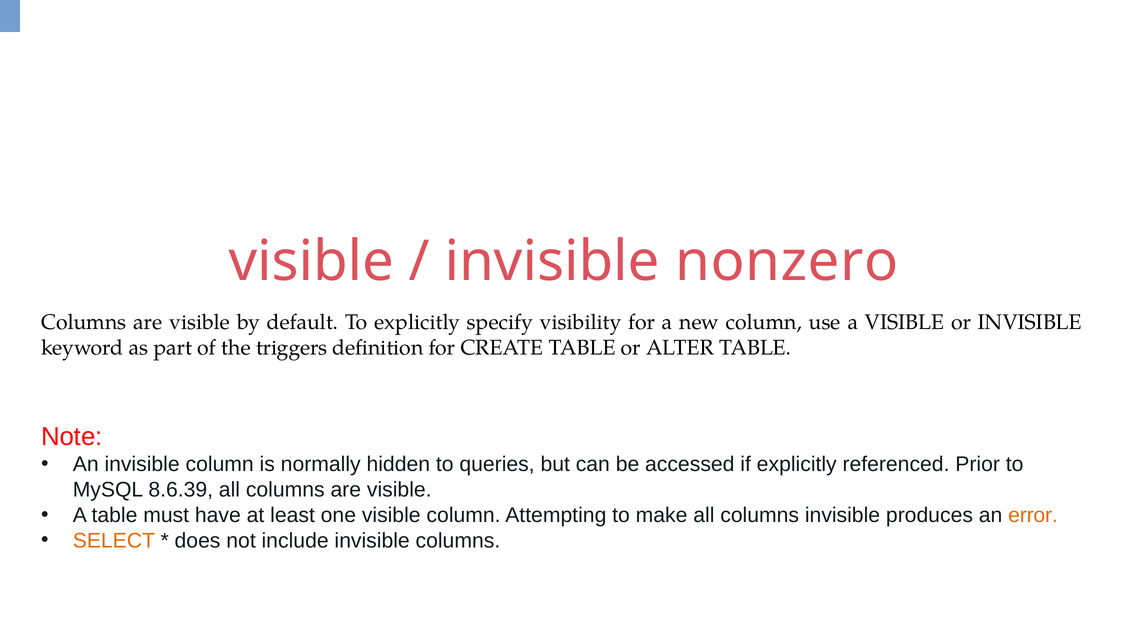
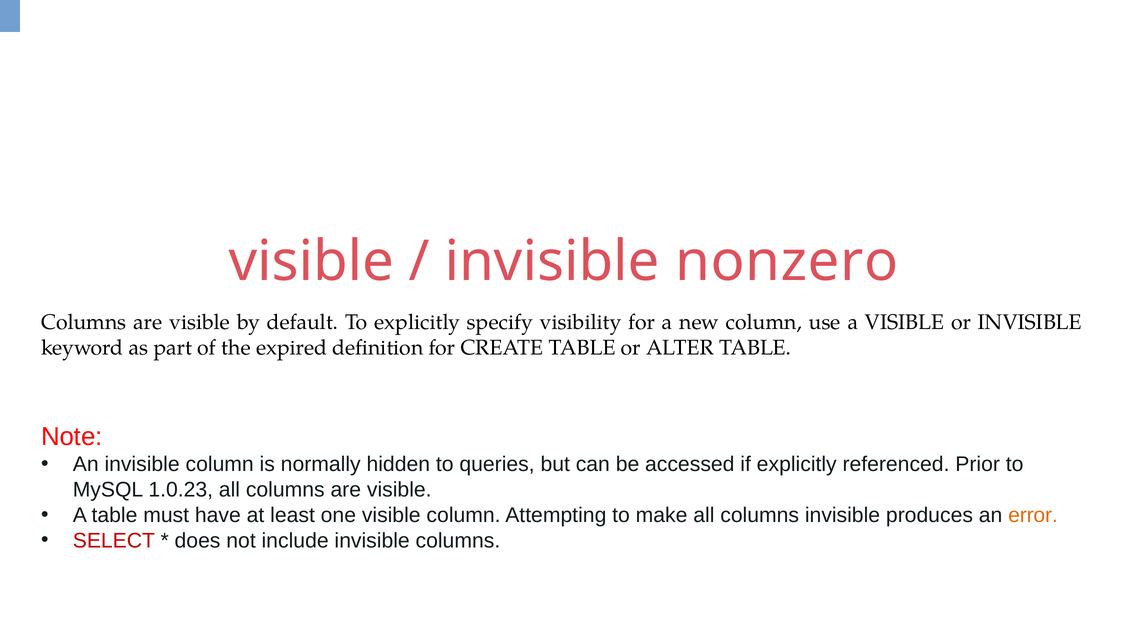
triggers: triggers -> expired
8.6.39: 8.6.39 -> 1.0.23
SELECT colour: orange -> red
